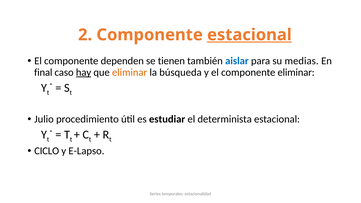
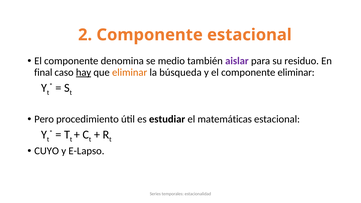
estacional at (249, 35) underline: present -> none
dependen: dependen -> denomina
tienen: tienen -> medio
aislar colour: blue -> purple
medias: medias -> residuo
Julio: Julio -> Pero
determinista: determinista -> matemáticas
CICLO: CICLO -> CUYO
